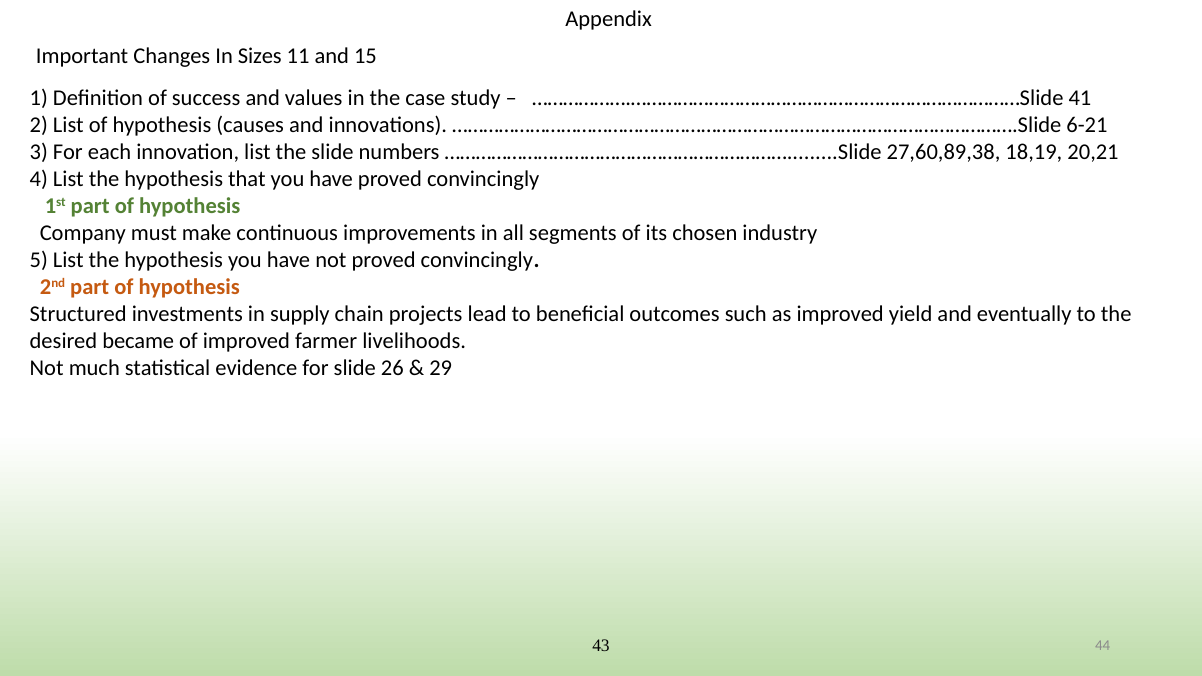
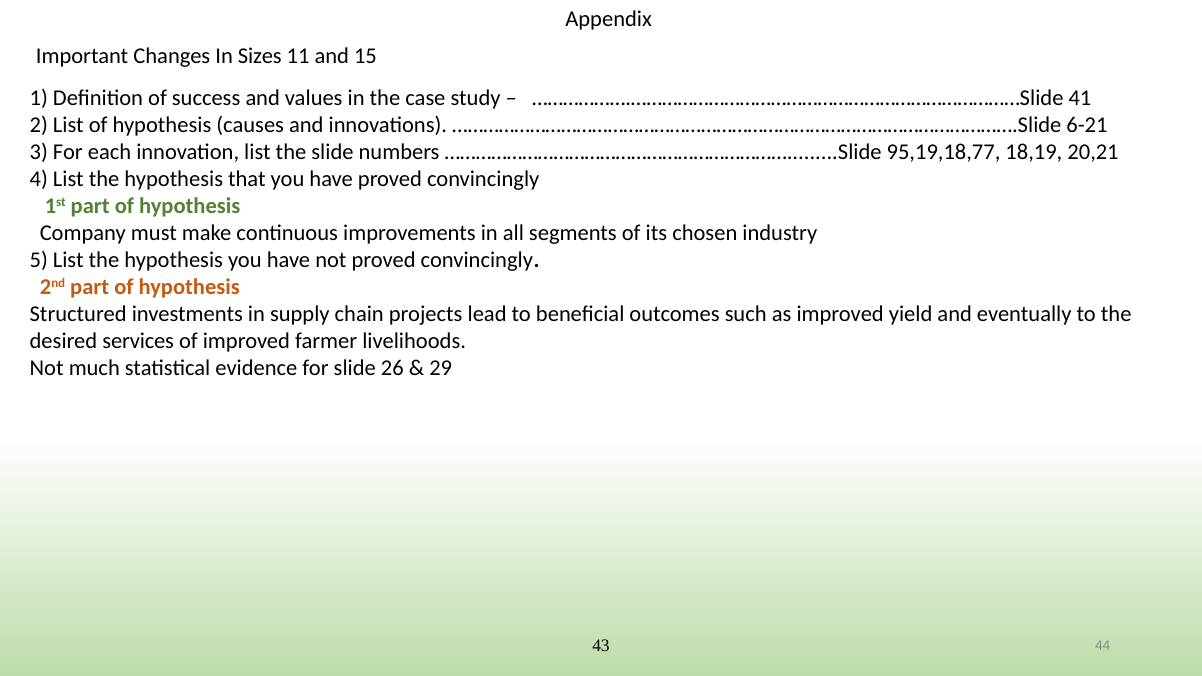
27,60,89,38: 27,60,89,38 -> 95,19,18,77
became: became -> services
